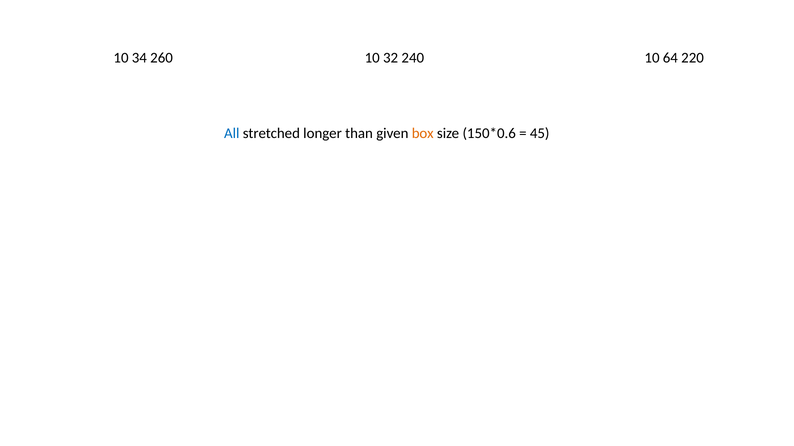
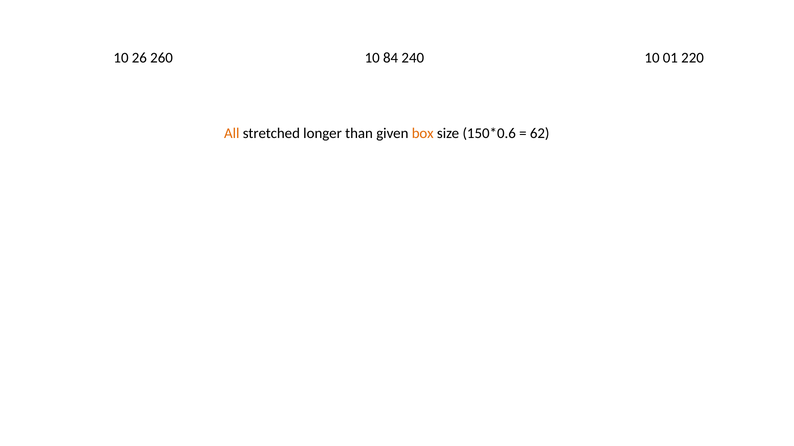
34: 34 -> 26
32: 32 -> 84
64: 64 -> 01
All colour: blue -> orange
45: 45 -> 62
